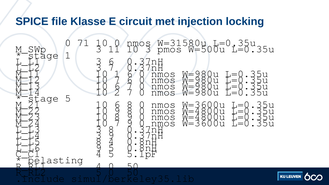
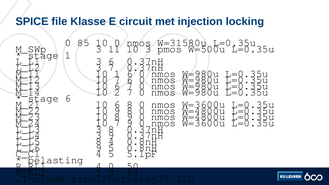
71: 71 -> 85
stage 5: 5 -> 6
